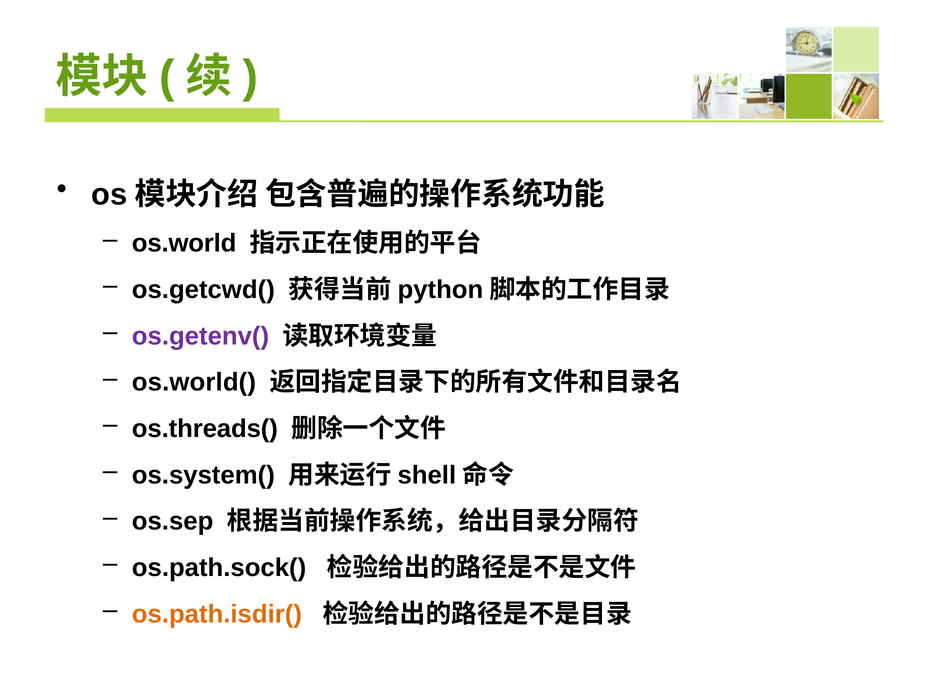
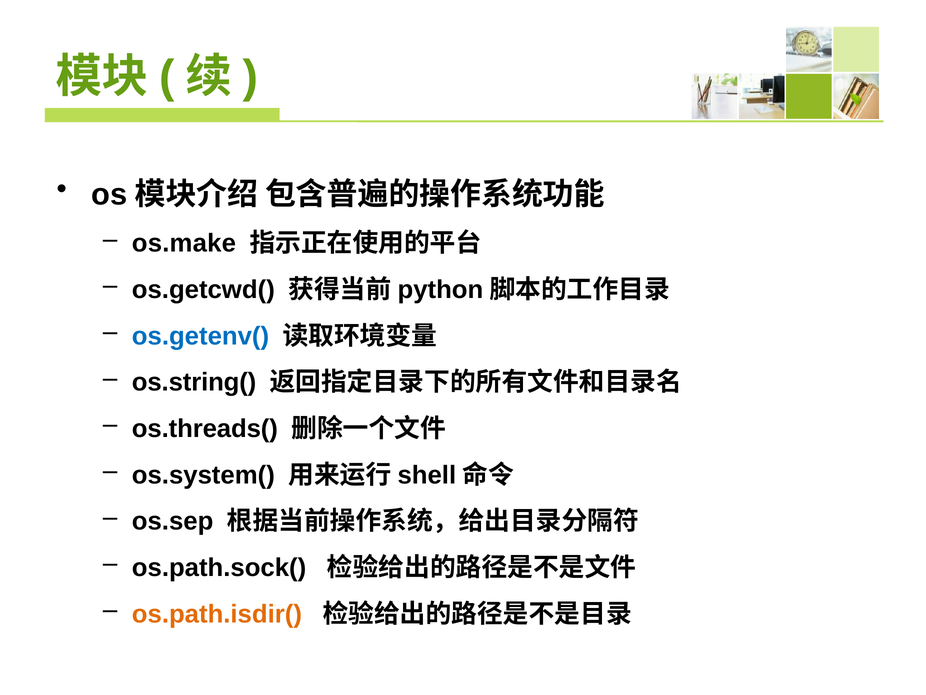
os.world: os.world -> os.make
os.getenv( colour: purple -> blue
os.world(: os.world( -> os.string(
